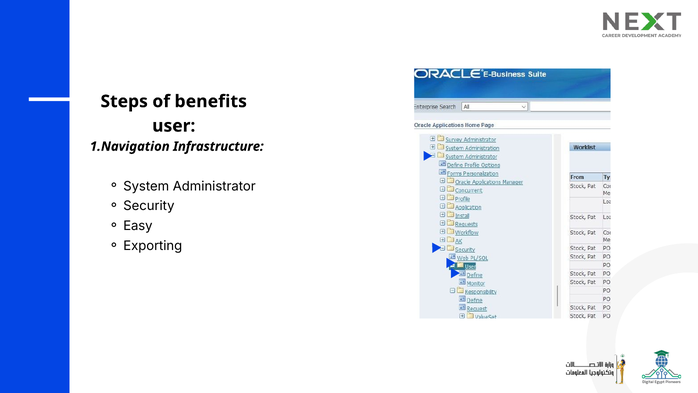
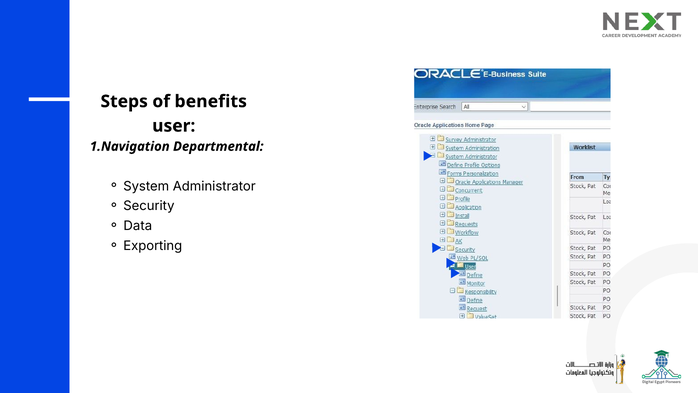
Infrastructure: Infrastructure -> Departmental
Easy: Easy -> Data
